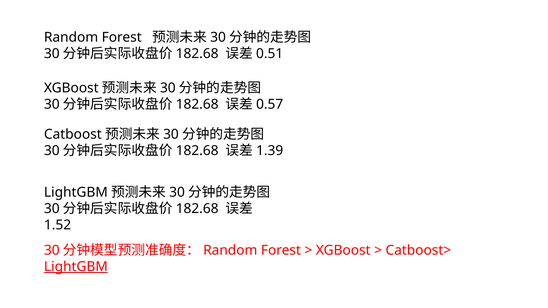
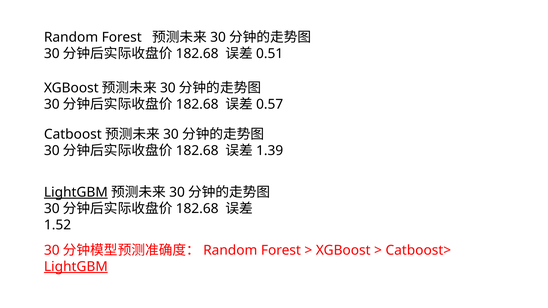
LightGBM at (76, 192) underline: none -> present
